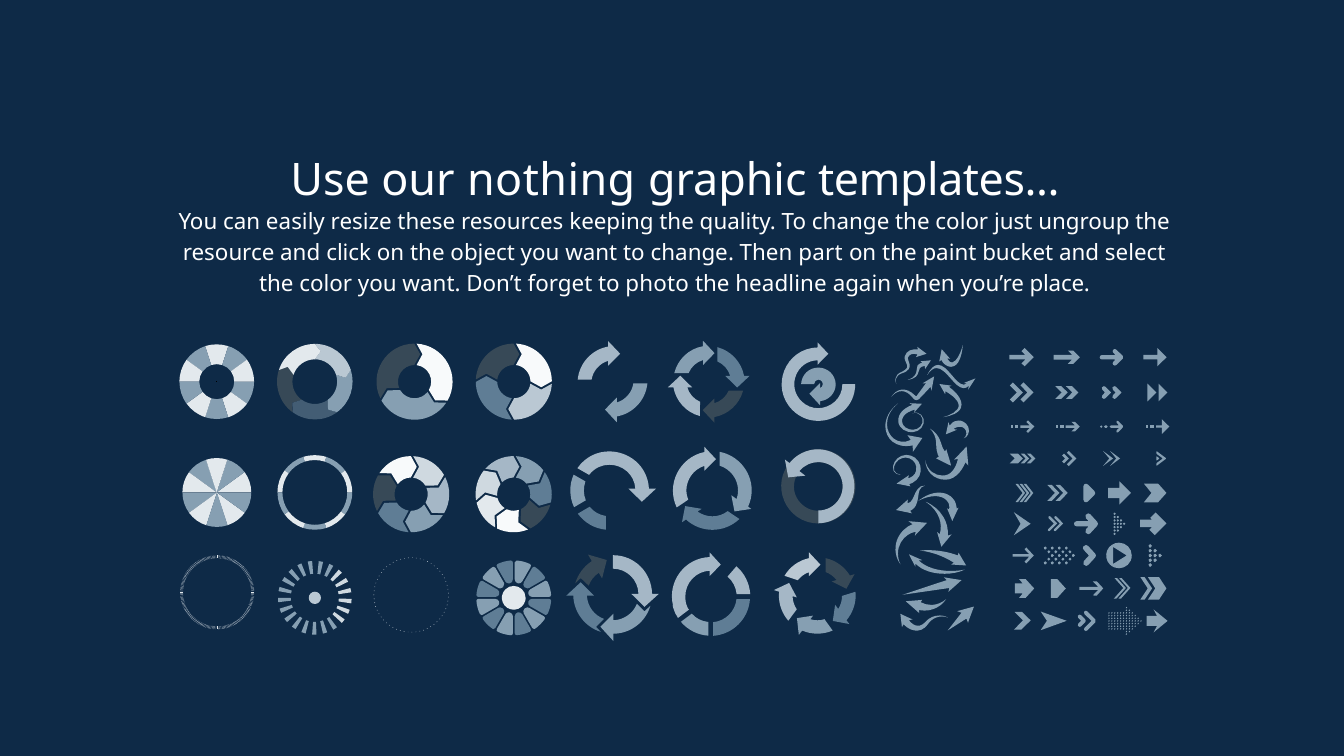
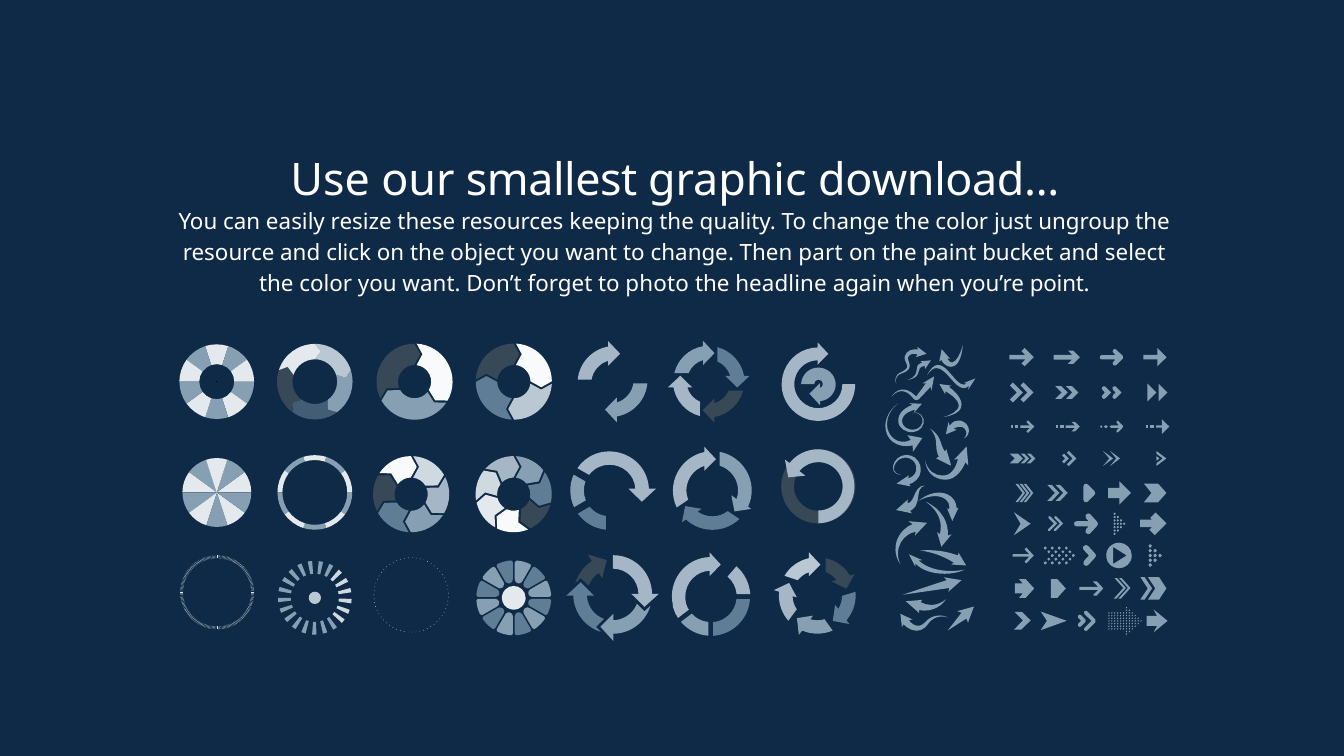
nothing: nothing -> smallest
templates: templates -> download
place: place -> point
